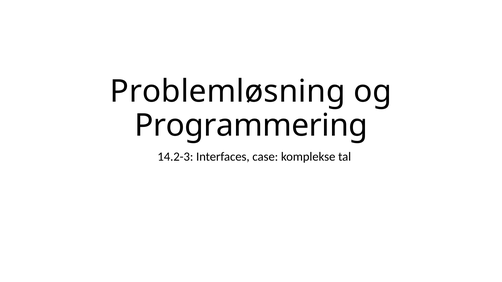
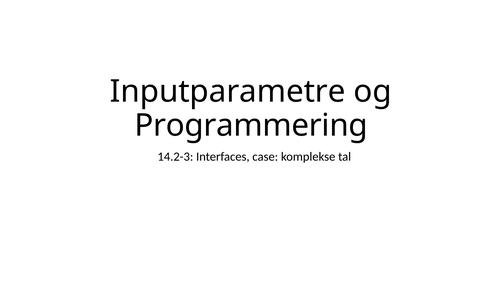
Problemløsning: Problemløsning -> Inputparametre
